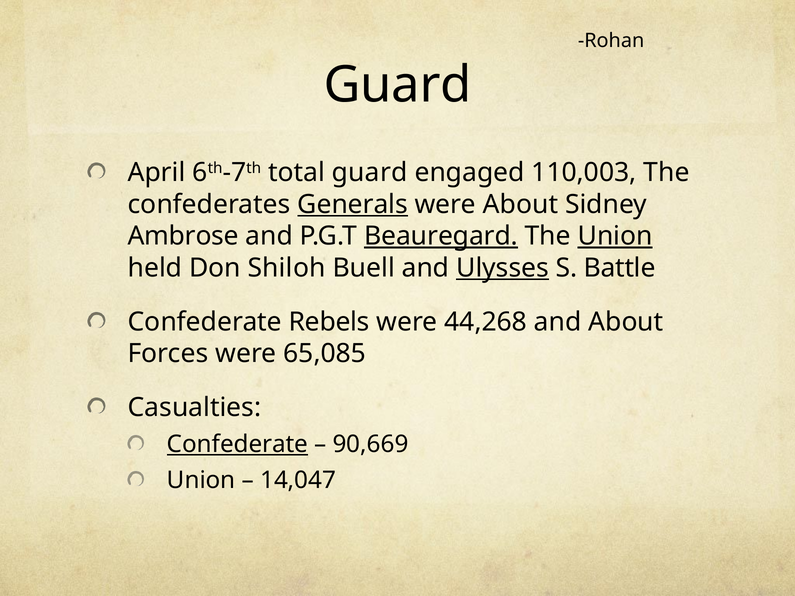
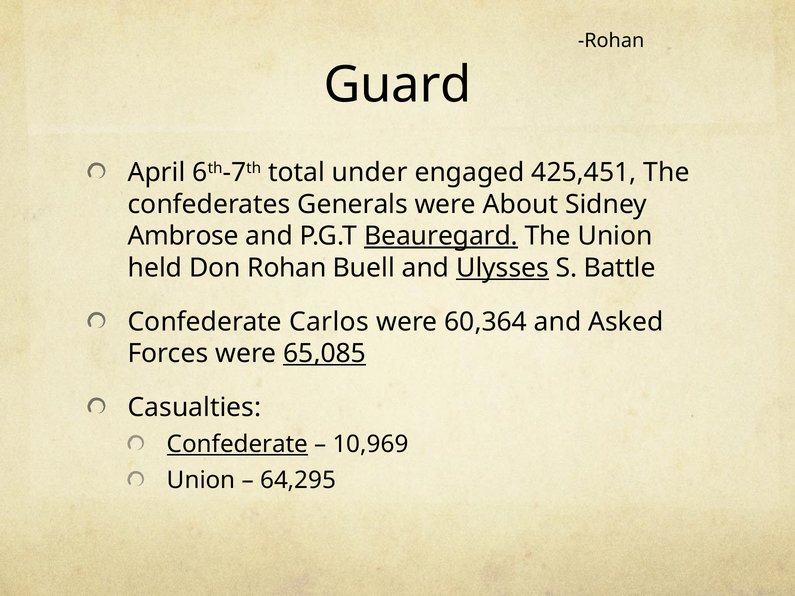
total guard: guard -> under
110,003: 110,003 -> 425,451
Generals underline: present -> none
Union at (615, 236) underline: present -> none
Don Shiloh: Shiloh -> Rohan
Rebels: Rebels -> Carlos
44,268: 44,268 -> 60,364
and About: About -> Asked
65,085 underline: none -> present
90,669: 90,669 -> 10,969
14,047: 14,047 -> 64,295
